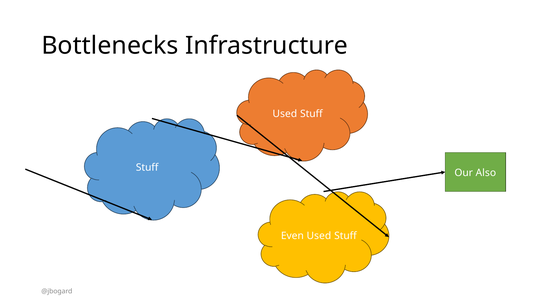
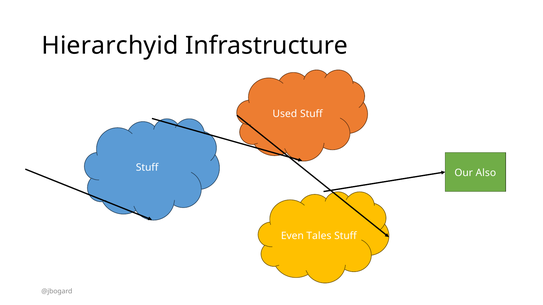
Bottlenecks: Bottlenecks -> Hierarchyid
Even Used: Used -> Tales
